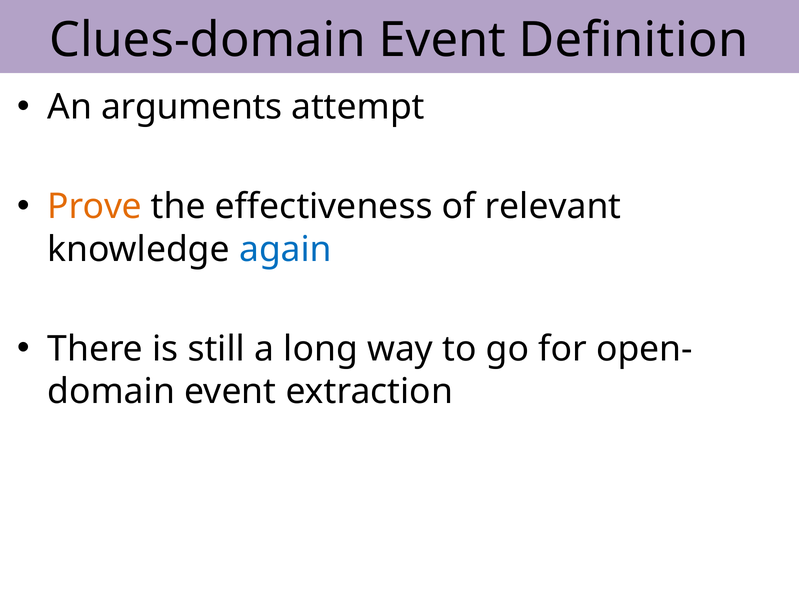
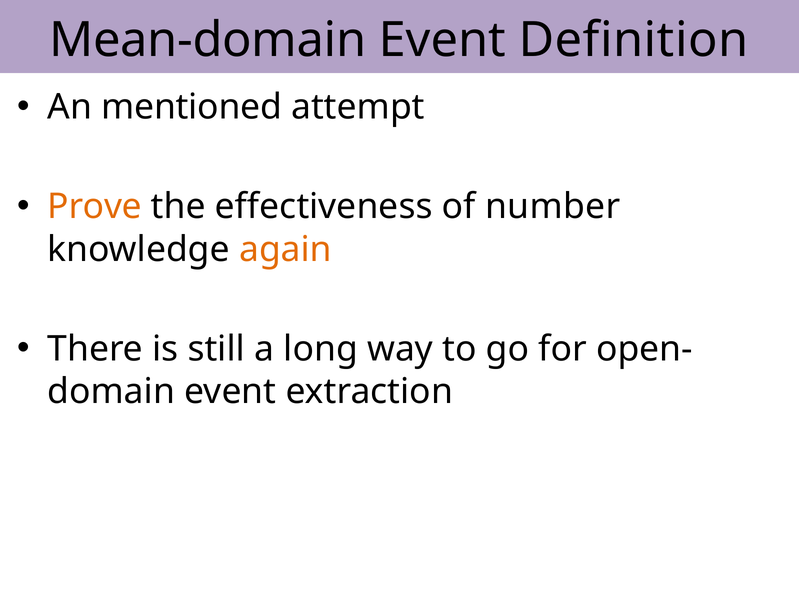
Clues-domain: Clues-domain -> Mean-domain
arguments: arguments -> mentioned
relevant: relevant -> number
again colour: blue -> orange
